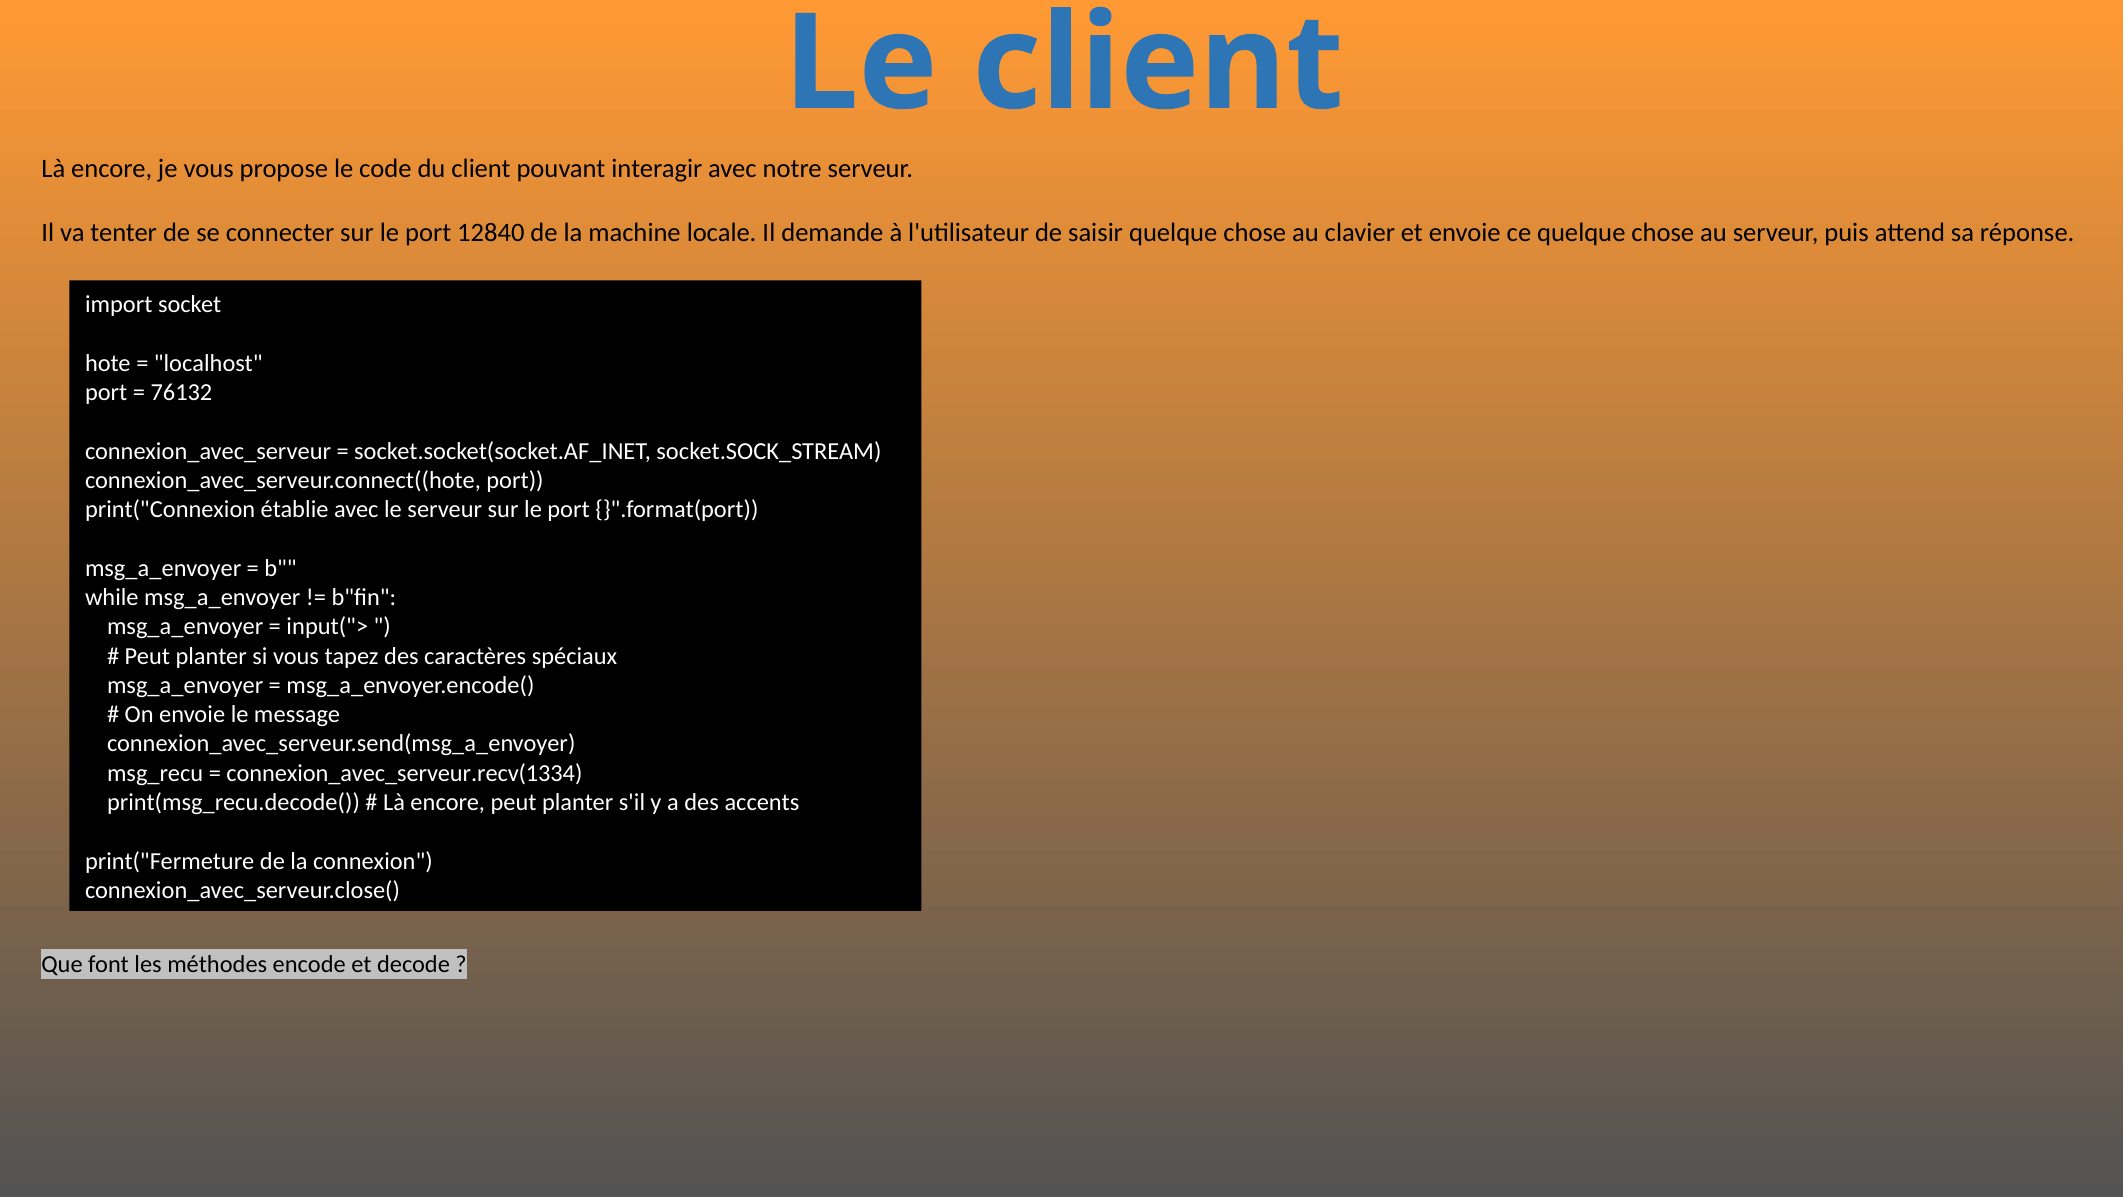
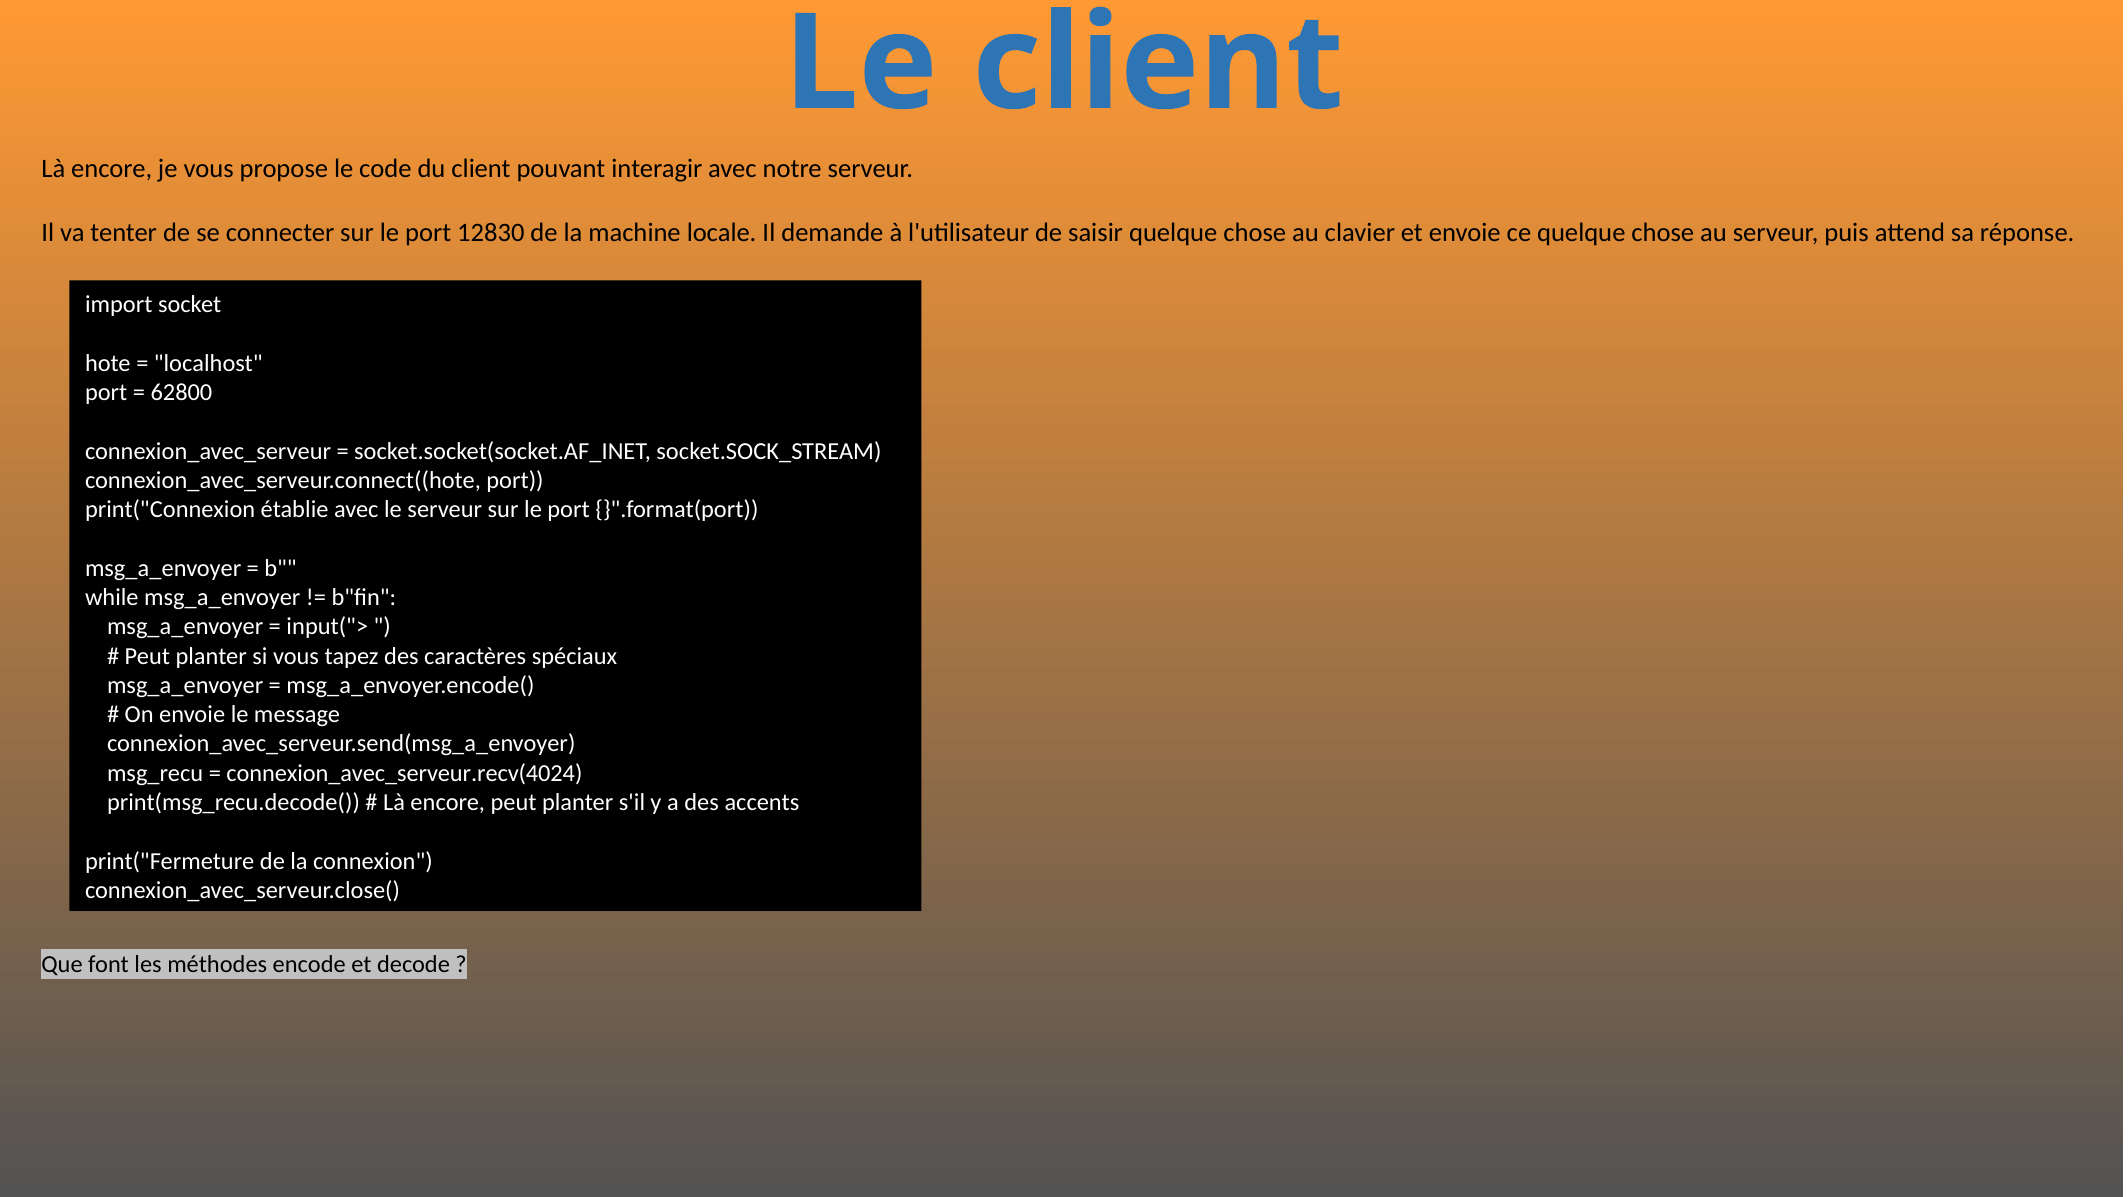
12840: 12840 -> 12830
76132: 76132 -> 62800
connexion_avec_serveur.recv(1334: connexion_avec_serveur.recv(1334 -> connexion_avec_serveur.recv(4024
